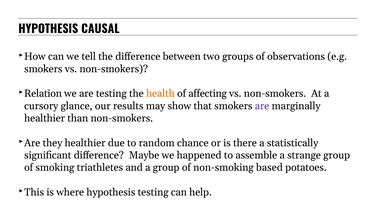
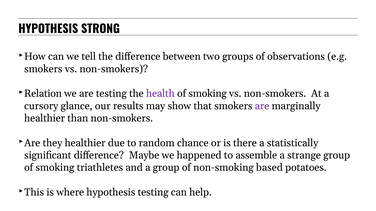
CAUSAL: CAUSAL -> STRONG
health colour: orange -> purple
affecting at (208, 94): affecting -> smoking
